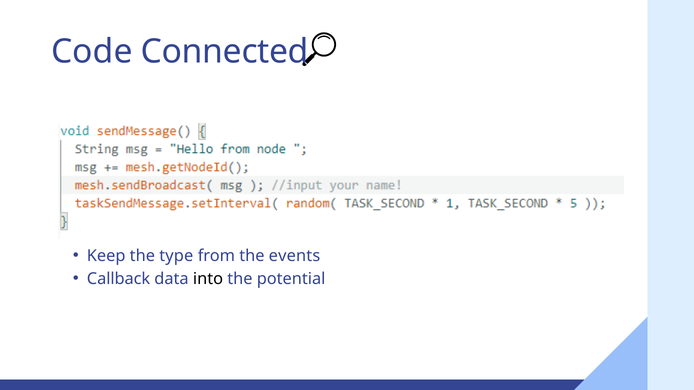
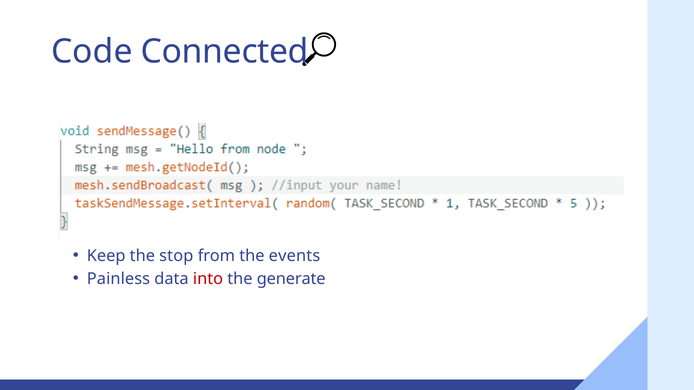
type: type -> stop
Callback: Callback -> Painless
into colour: black -> red
potential: potential -> generate
